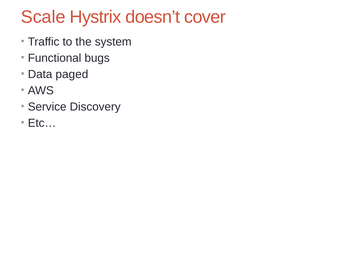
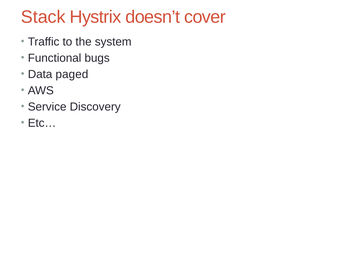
Scale: Scale -> Stack
